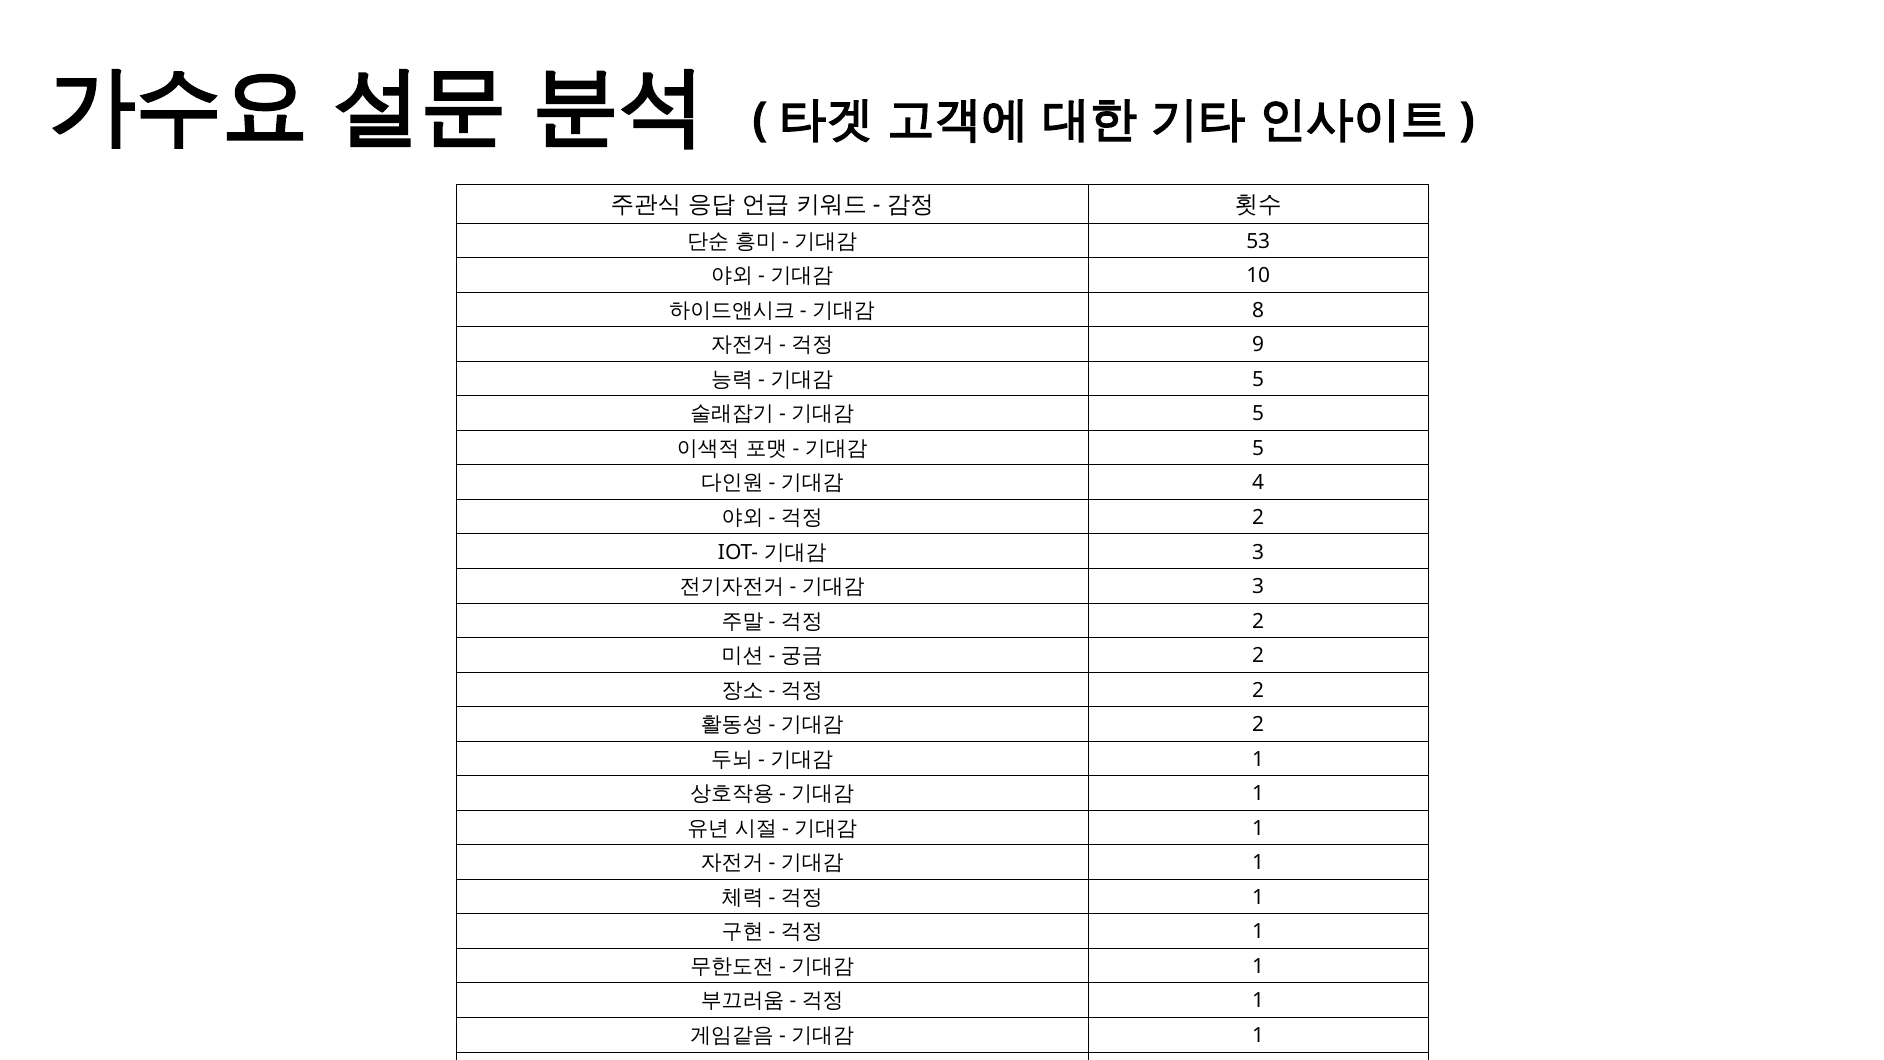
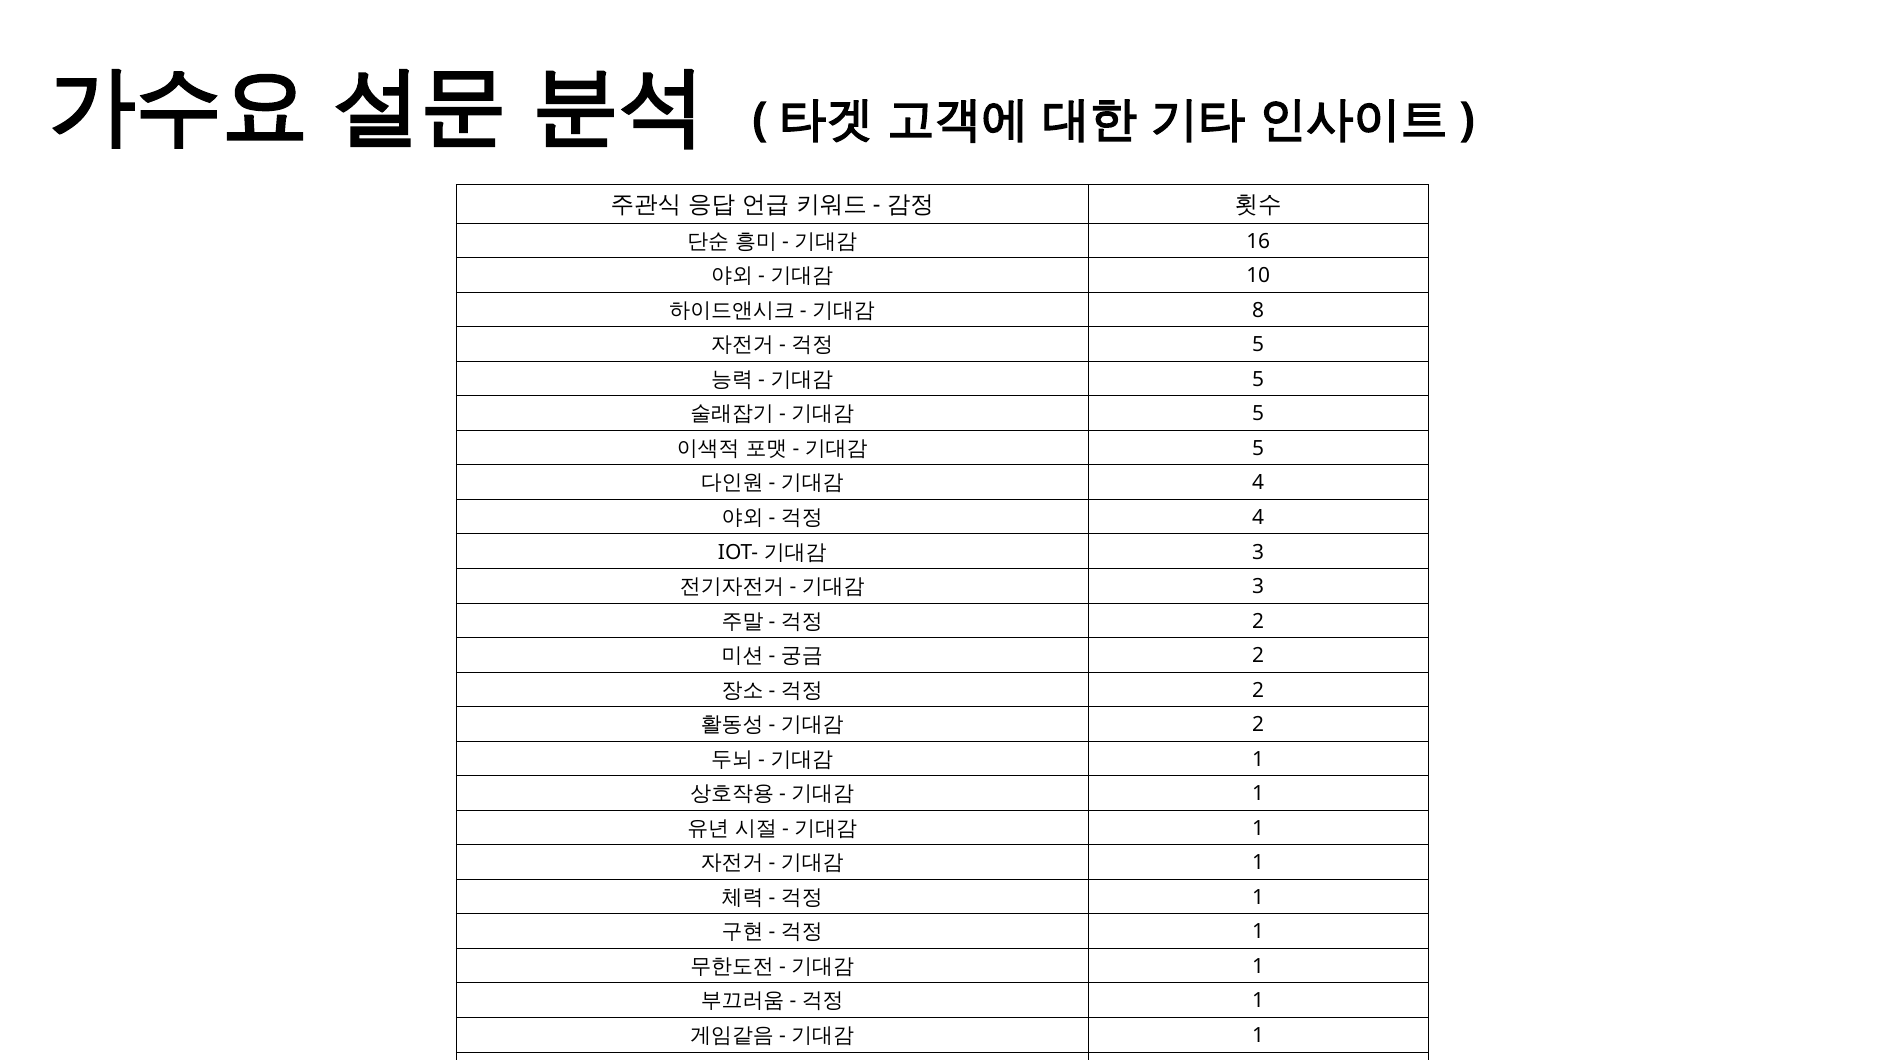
53: 53 -> 16
9 at (1258, 345): 9 -> 5
2 at (1258, 517): 2 -> 4
